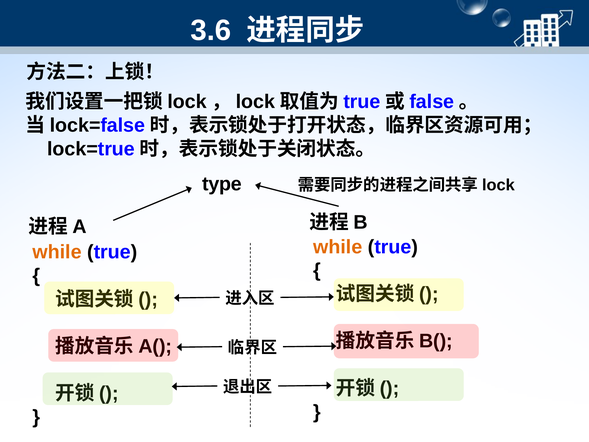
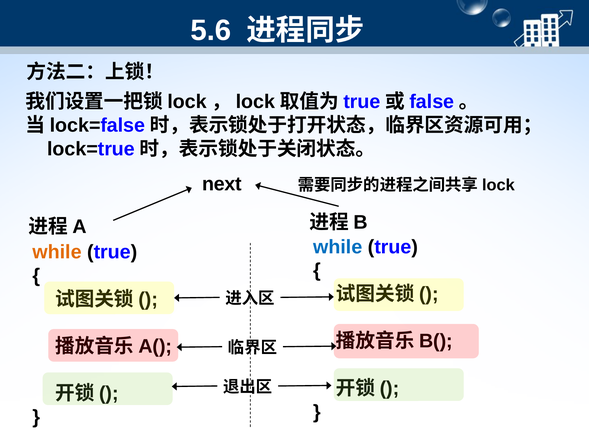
3.6: 3.6 -> 5.6
type: type -> next
while at (338, 247) colour: orange -> blue
